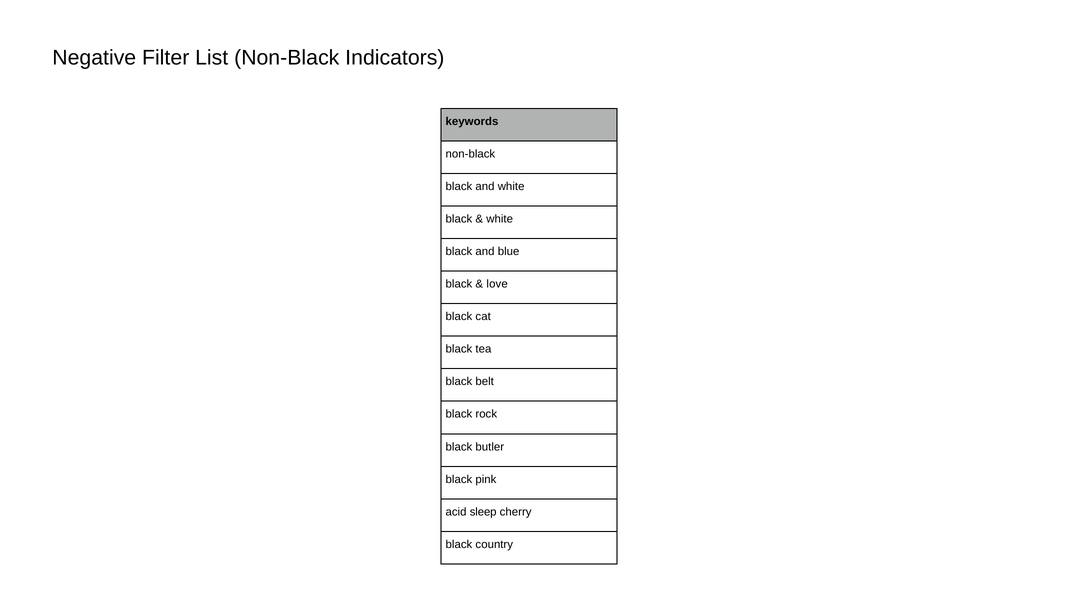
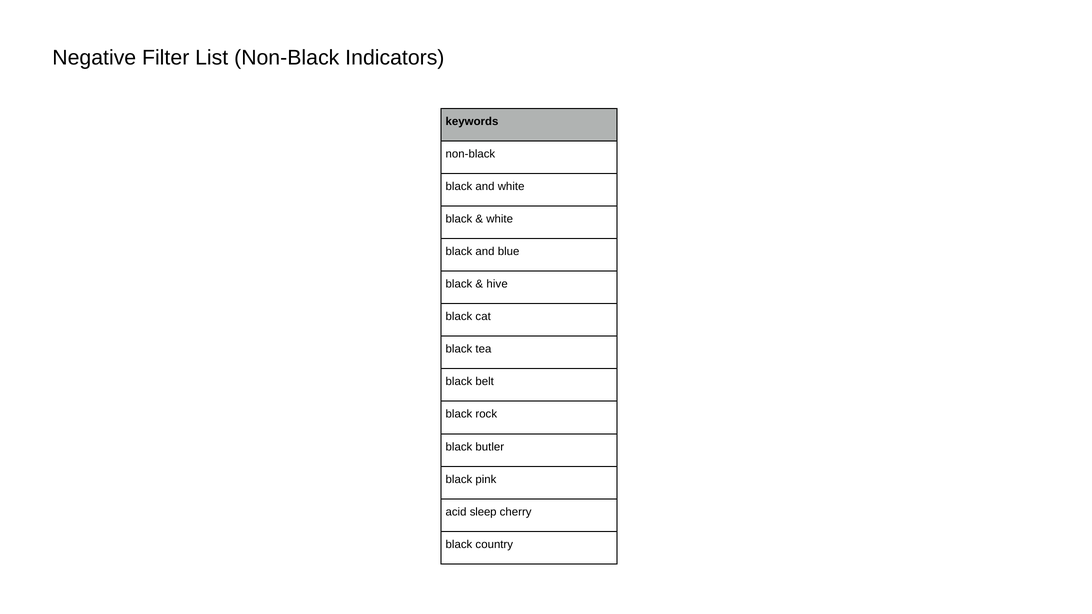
love: love -> hive
